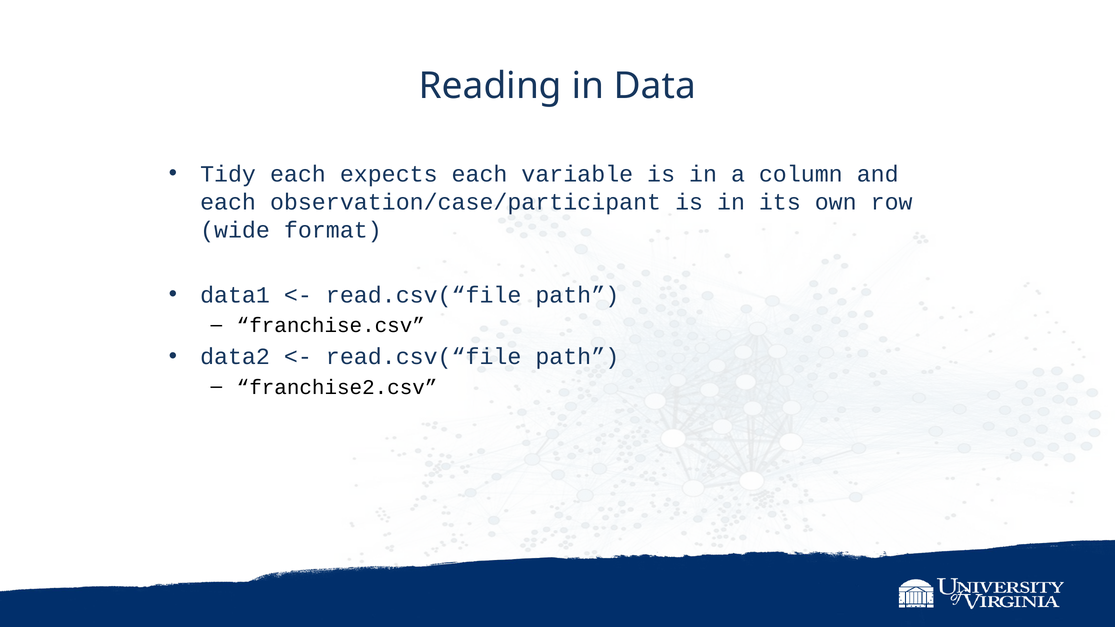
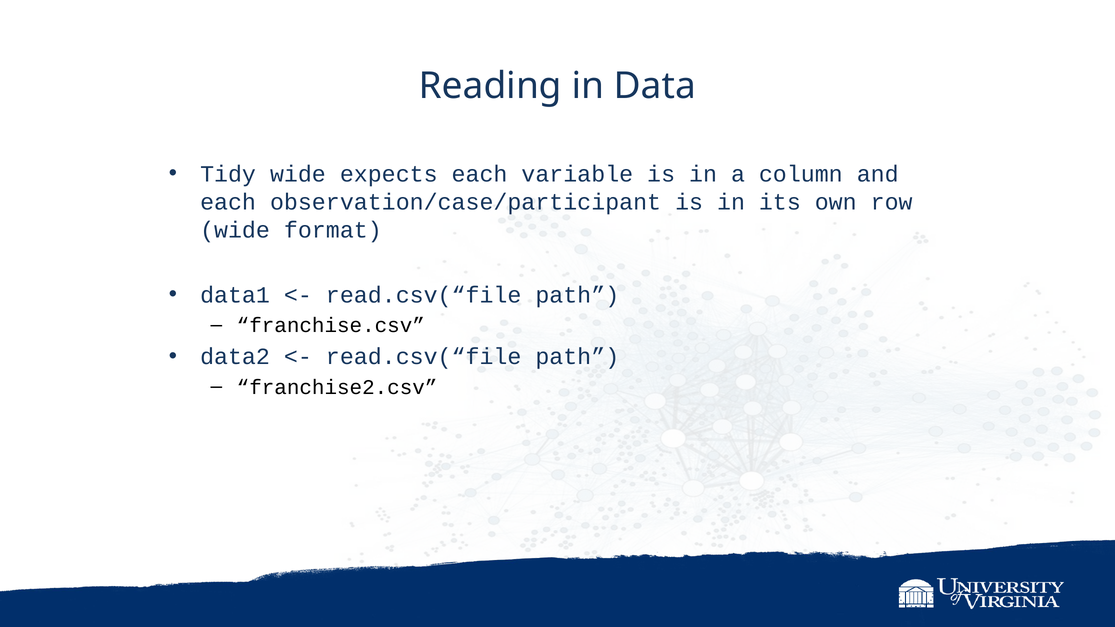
Tidy each: each -> wide
